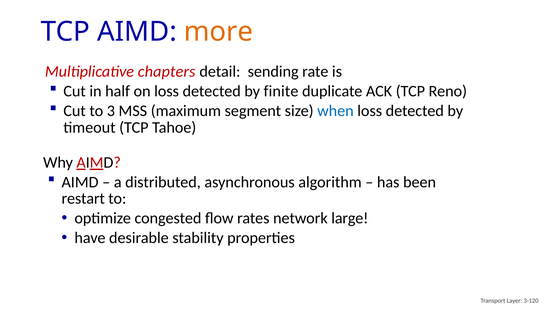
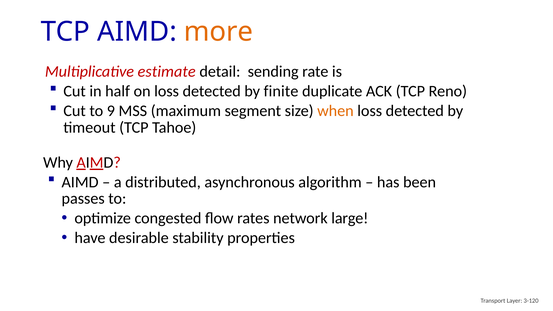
chapters: chapters -> estimate
3: 3 -> 9
when colour: blue -> orange
restart: restart -> passes
